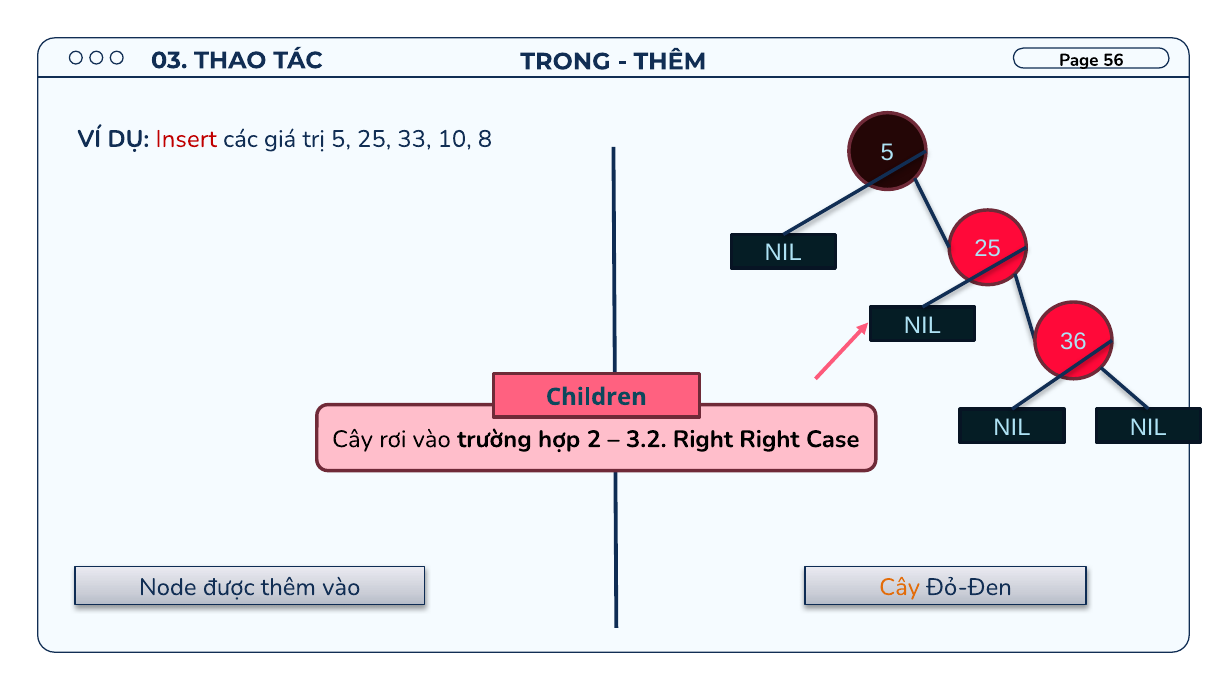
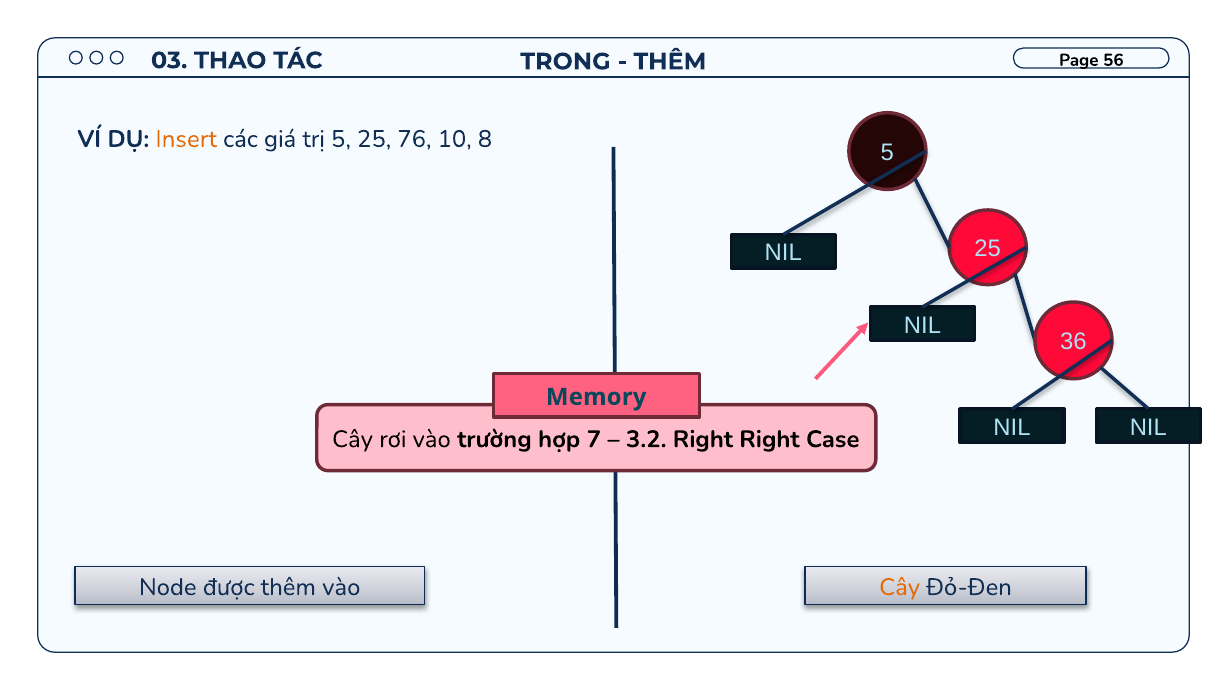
Insert colour: red -> orange
33: 33 -> 76
Children: Children -> Memory
2: 2 -> 7
